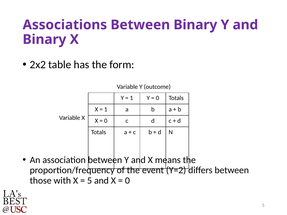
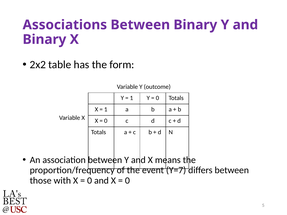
Y=2: Y=2 -> Y=7
5 at (90, 181): 5 -> 0
